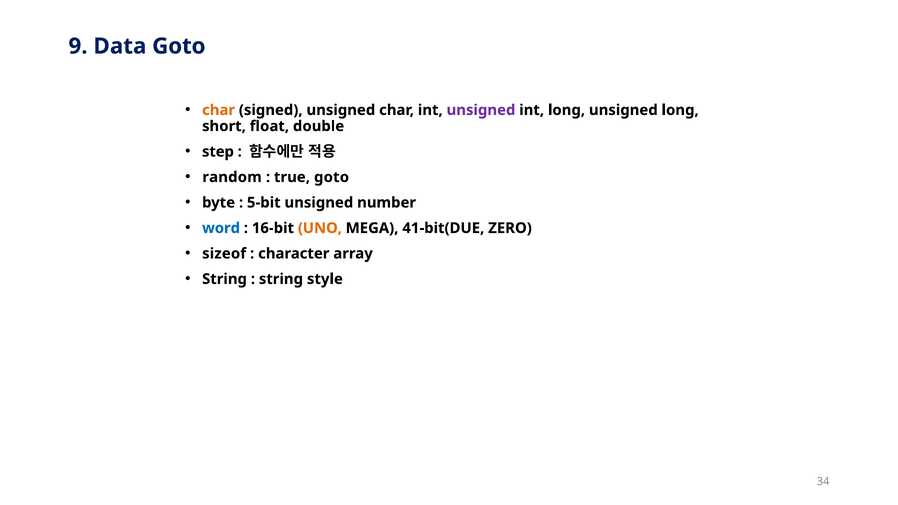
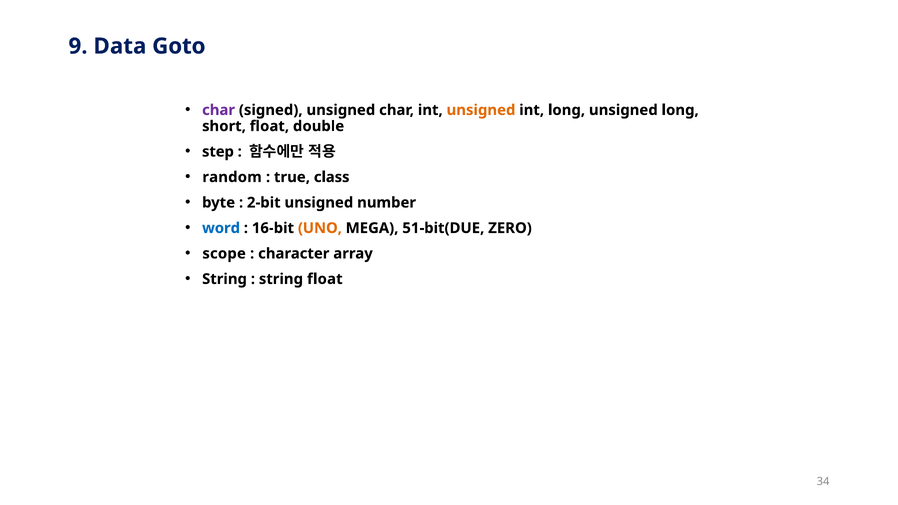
char at (219, 110) colour: orange -> purple
unsigned at (481, 110) colour: purple -> orange
true goto: goto -> class
5-bit: 5-bit -> 2-bit
41-bit(DUE: 41-bit(DUE -> 51-bit(DUE
sizeof: sizeof -> scope
string style: style -> float
